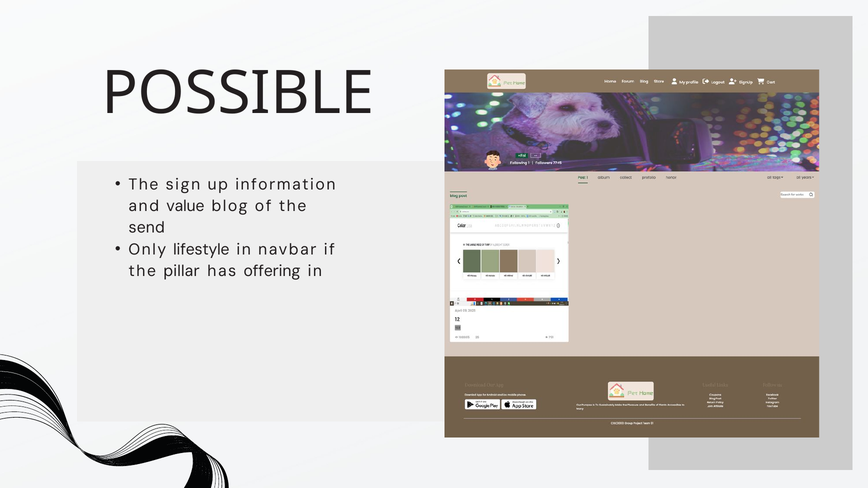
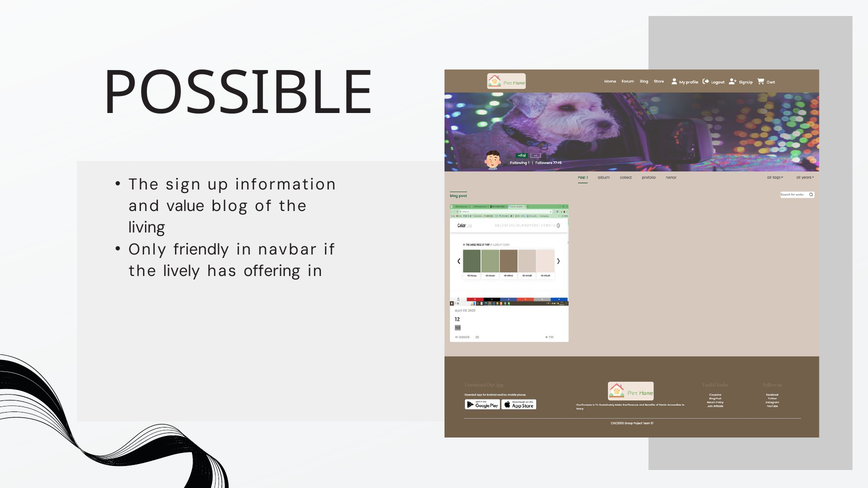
send: send -> living
lifestyle: lifestyle -> friendly
pillar: pillar -> lively
